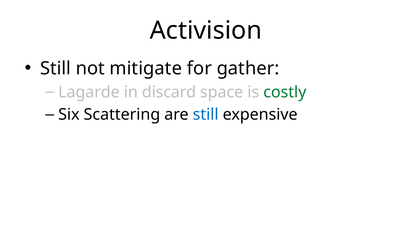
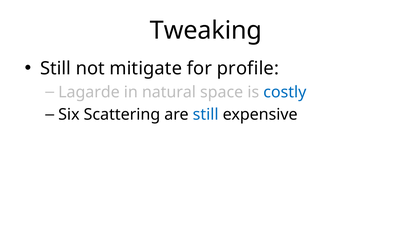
Activision: Activision -> Tweaking
gather: gather -> profile
discard: discard -> natural
costly colour: green -> blue
